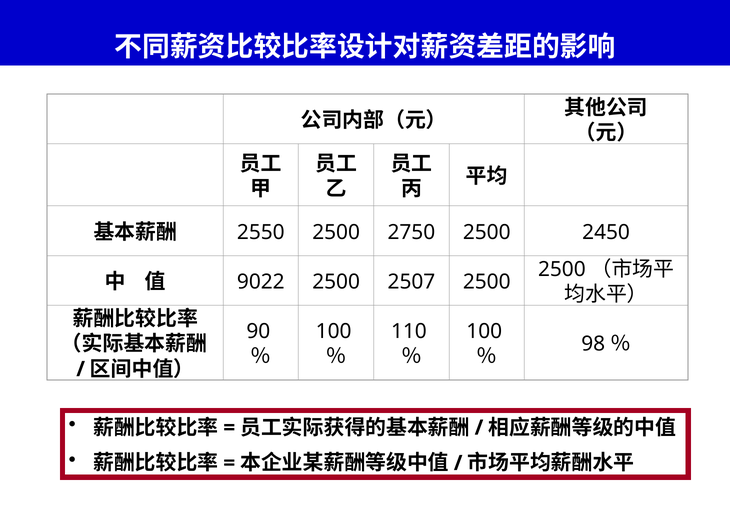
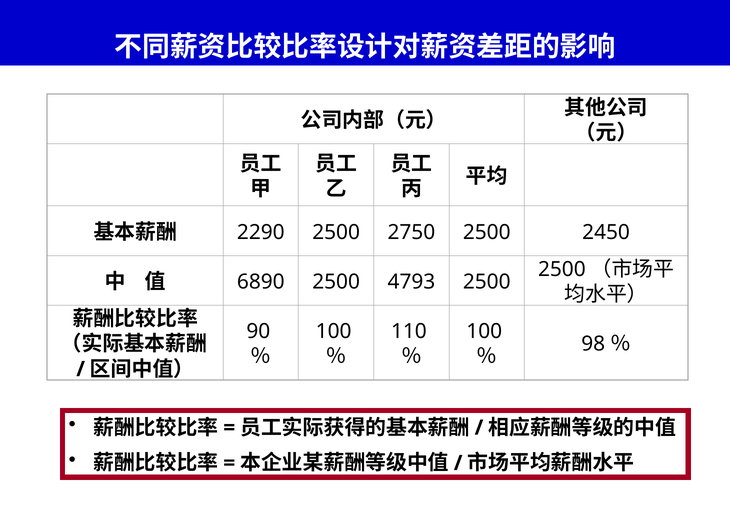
2550: 2550 -> 2290
9022: 9022 -> 6890
2507: 2507 -> 4793
